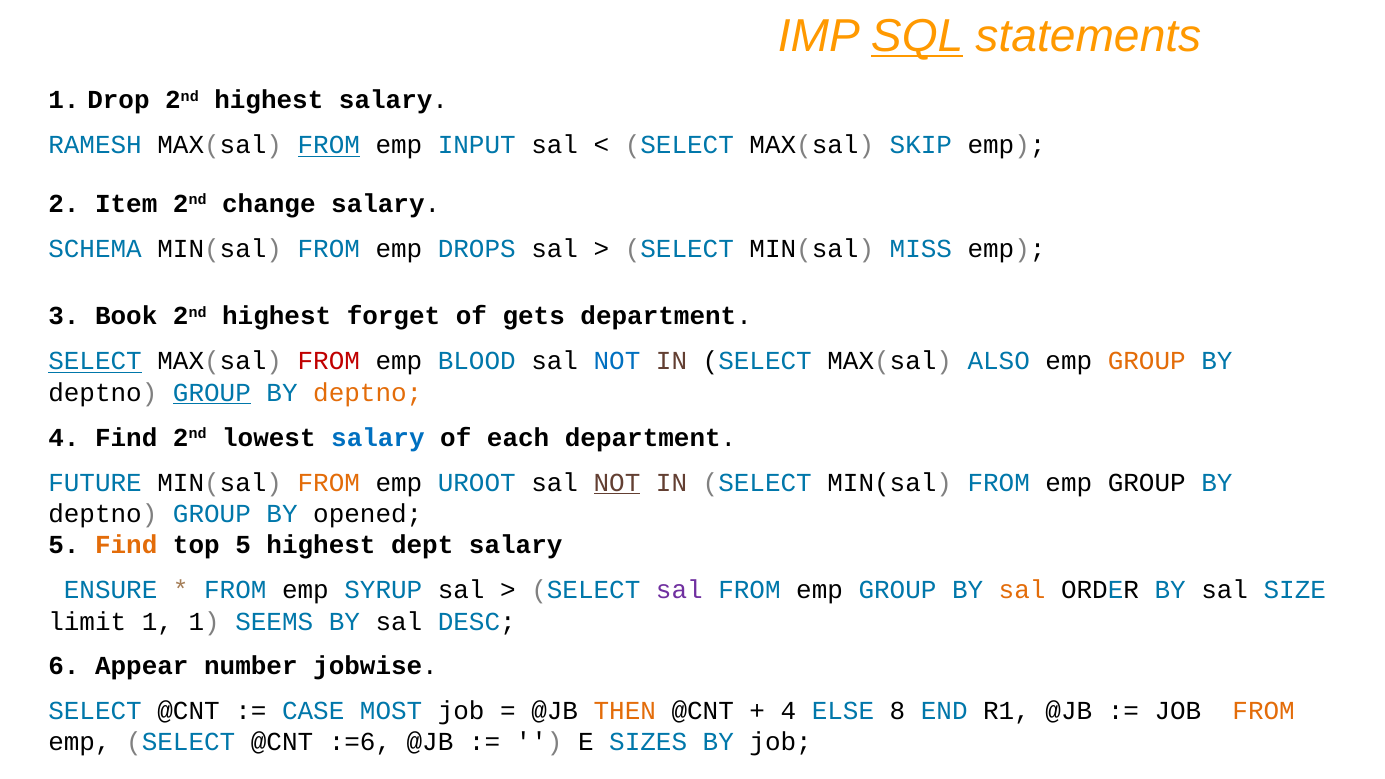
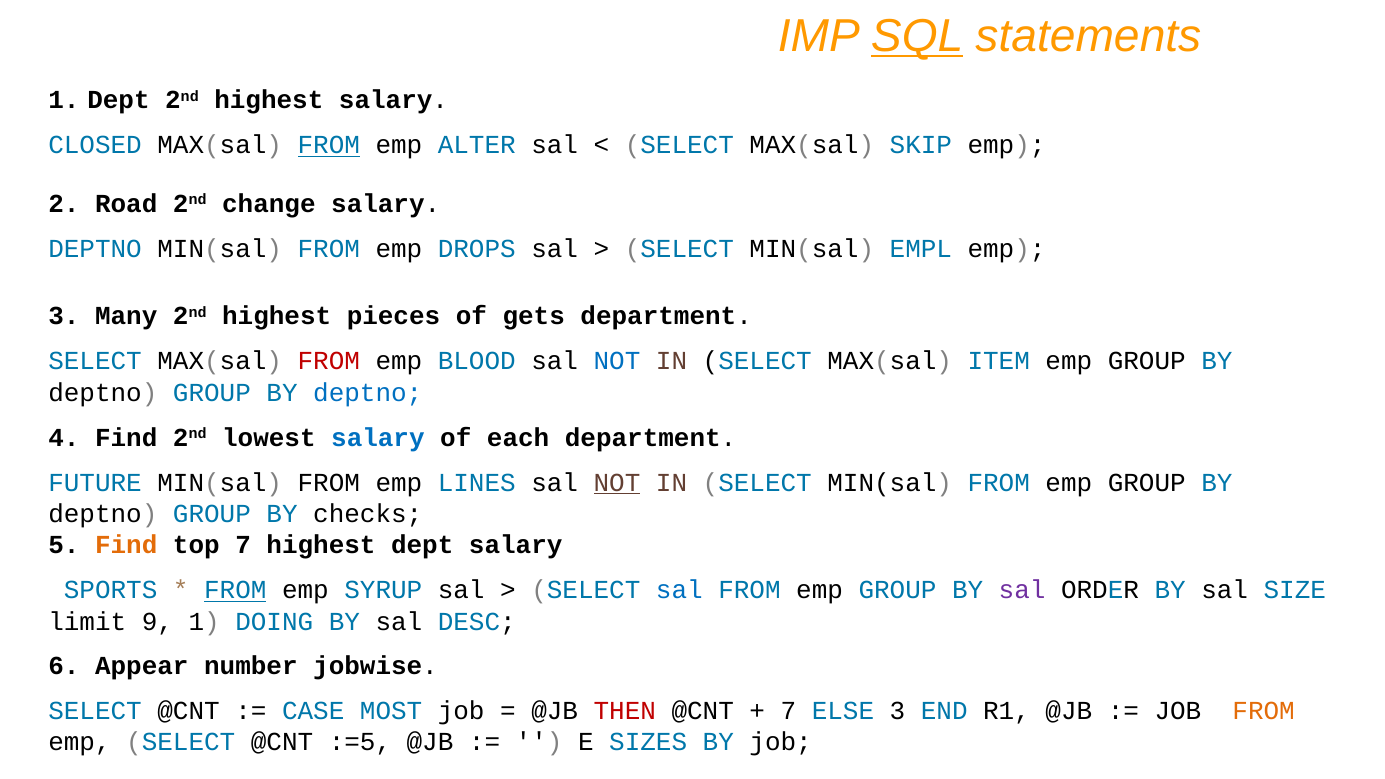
1 Drop: Drop -> Dept
RAMESH: RAMESH -> CLOSED
INPUT: INPUT -> ALTER
Item: Item -> Road
SCHEMA at (95, 249): SCHEMA -> DEPTNO
MISS: MISS -> EMPL
Book: Book -> Many
forget: forget -> pieces
SELECT at (95, 361) underline: present -> none
ALSO: ALSO -> ITEM
GROUP at (1147, 361) colour: orange -> black
GROUP at (212, 393) underline: present -> none
deptno at (368, 393) colour: orange -> blue
FROM at (329, 483) colour: orange -> black
UROOT: UROOT -> LINES
opened: opened -> checks
top 5: 5 -> 7
ENSURE: ENSURE -> SPORTS
FROM at (235, 590) underline: none -> present
sal at (679, 590) colour: purple -> blue
sal at (1022, 590) colour: orange -> purple
limit 1: 1 -> 9
SEEMS: SEEMS -> DOING
THEN colour: orange -> red
4 at (788, 711): 4 -> 7
ELSE 8: 8 -> 3
:=6: :=6 -> :=5
